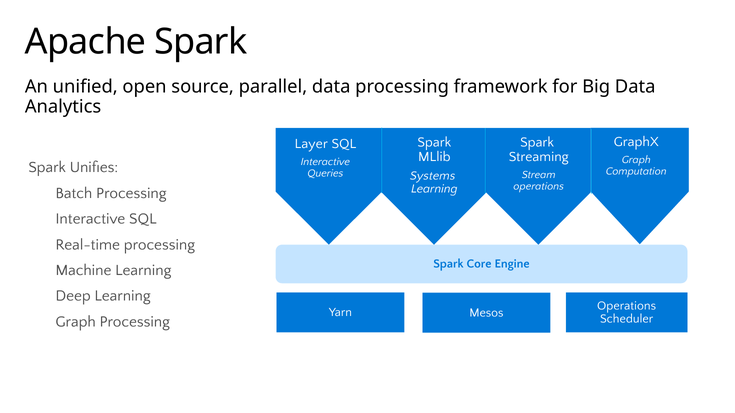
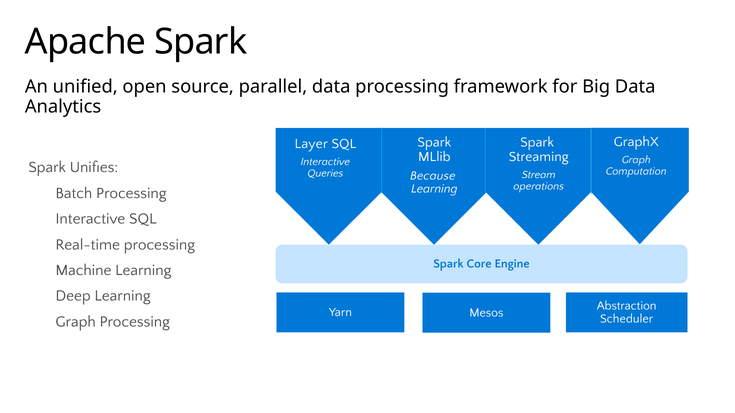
Systems: Systems -> Because
Operations at (627, 306): Operations -> Abstraction
